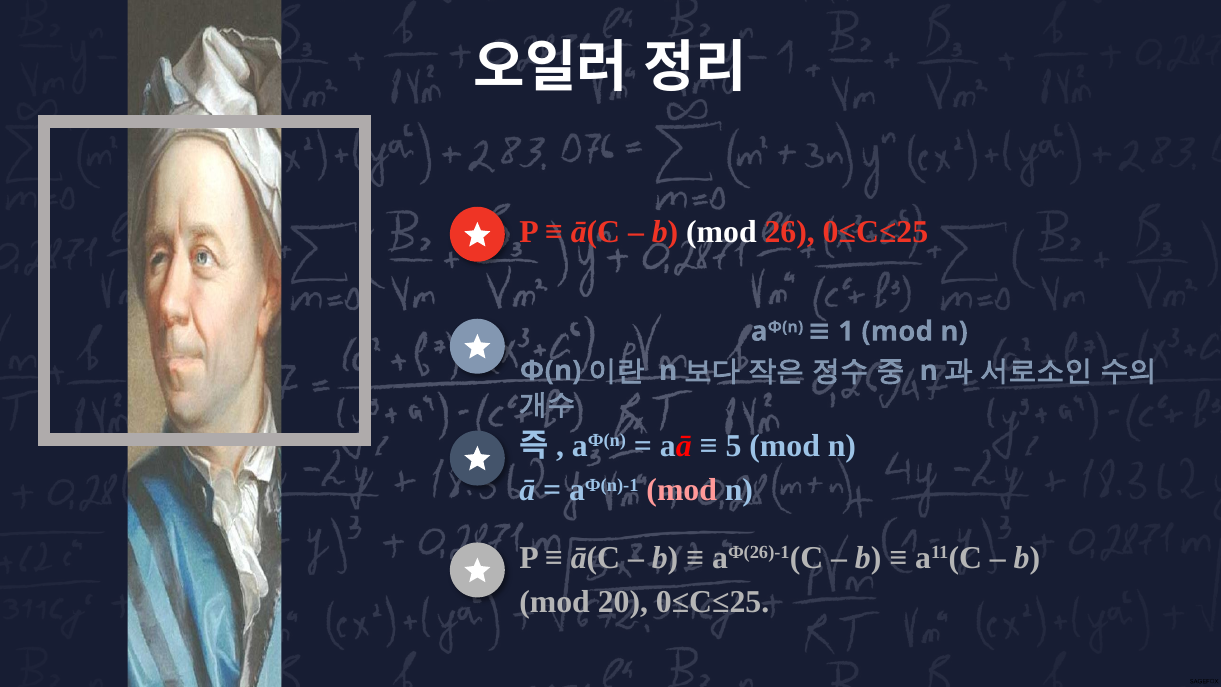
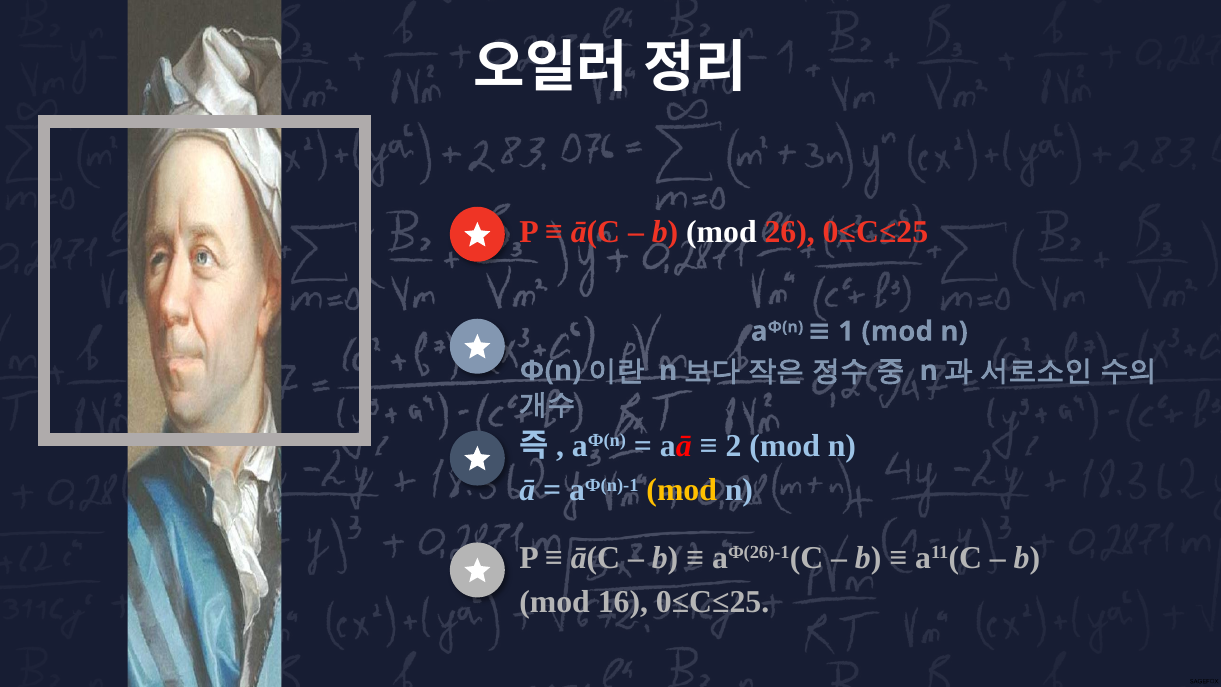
5: 5 -> 2
mod at (682, 490) colour: pink -> yellow
20: 20 -> 16
